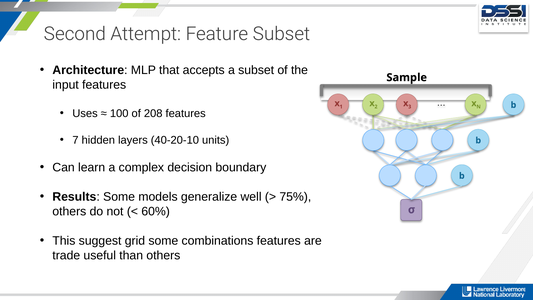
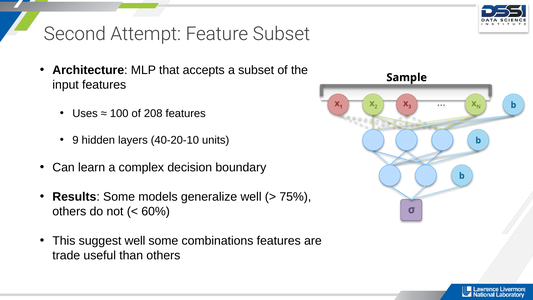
7: 7 -> 9
suggest grid: grid -> well
